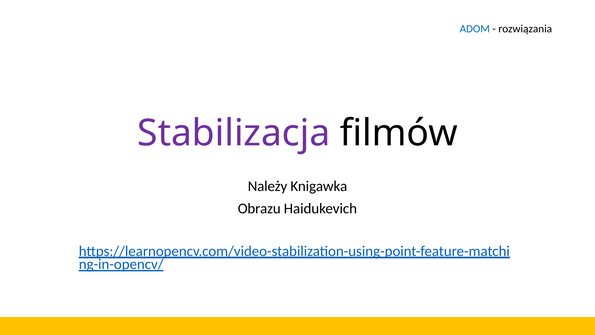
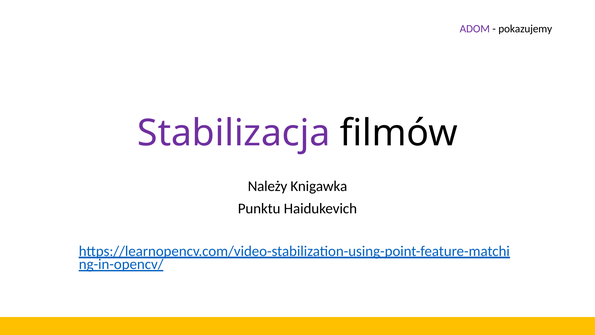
ADOM colour: blue -> purple
rozwiązania: rozwiązania -> pokazujemy
Obrazu: Obrazu -> Punktu
